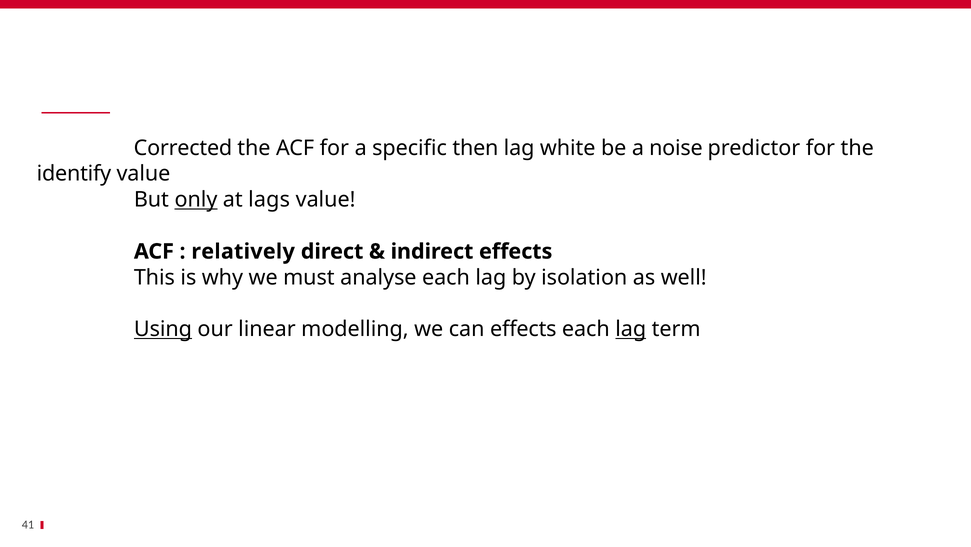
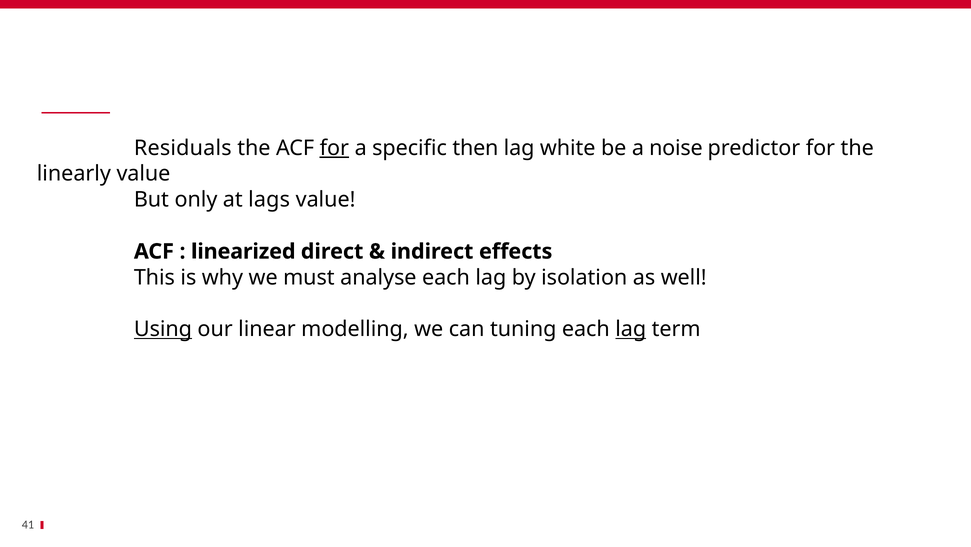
Corrected: Corrected -> Residuals
for at (334, 148) underline: none -> present
identify: identify -> linearly
only underline: present -> none
relatively: relatively -> linearized
can effects: effects -> tuning
